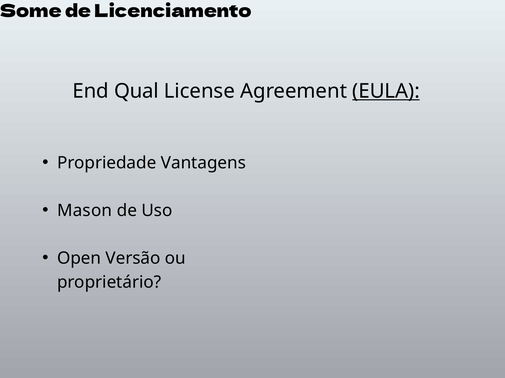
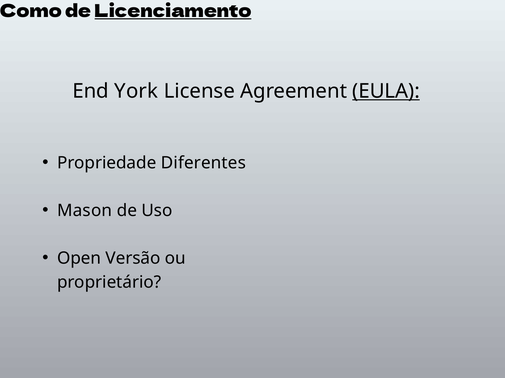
Some: Some -> Como
Licenciamento underline: none -> present
Qual: Qual -> York
Vantagens: Vantagens -> Diferentes
